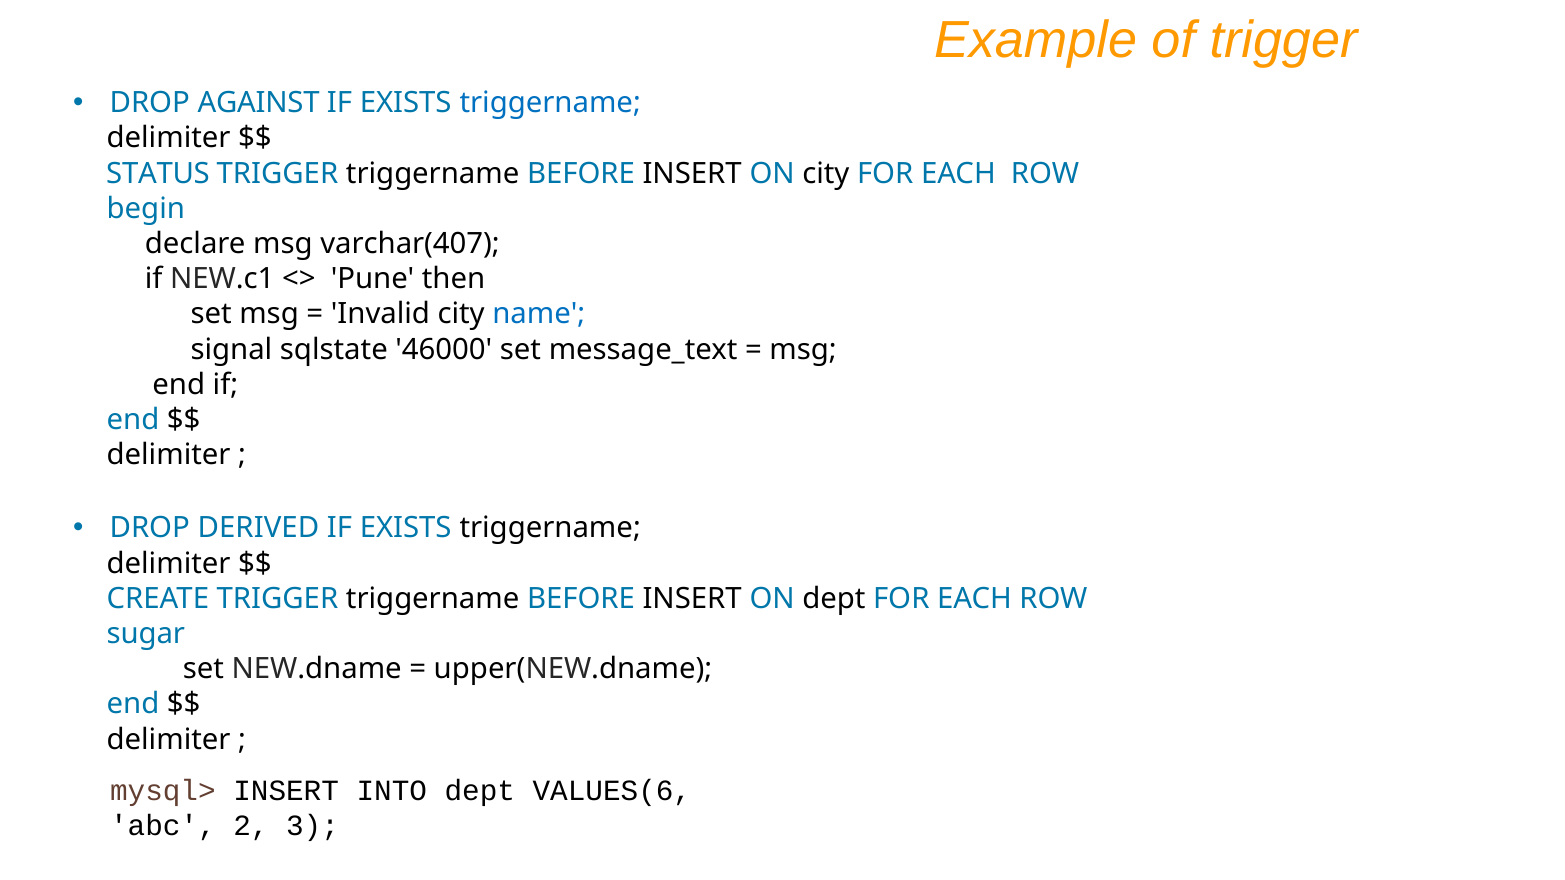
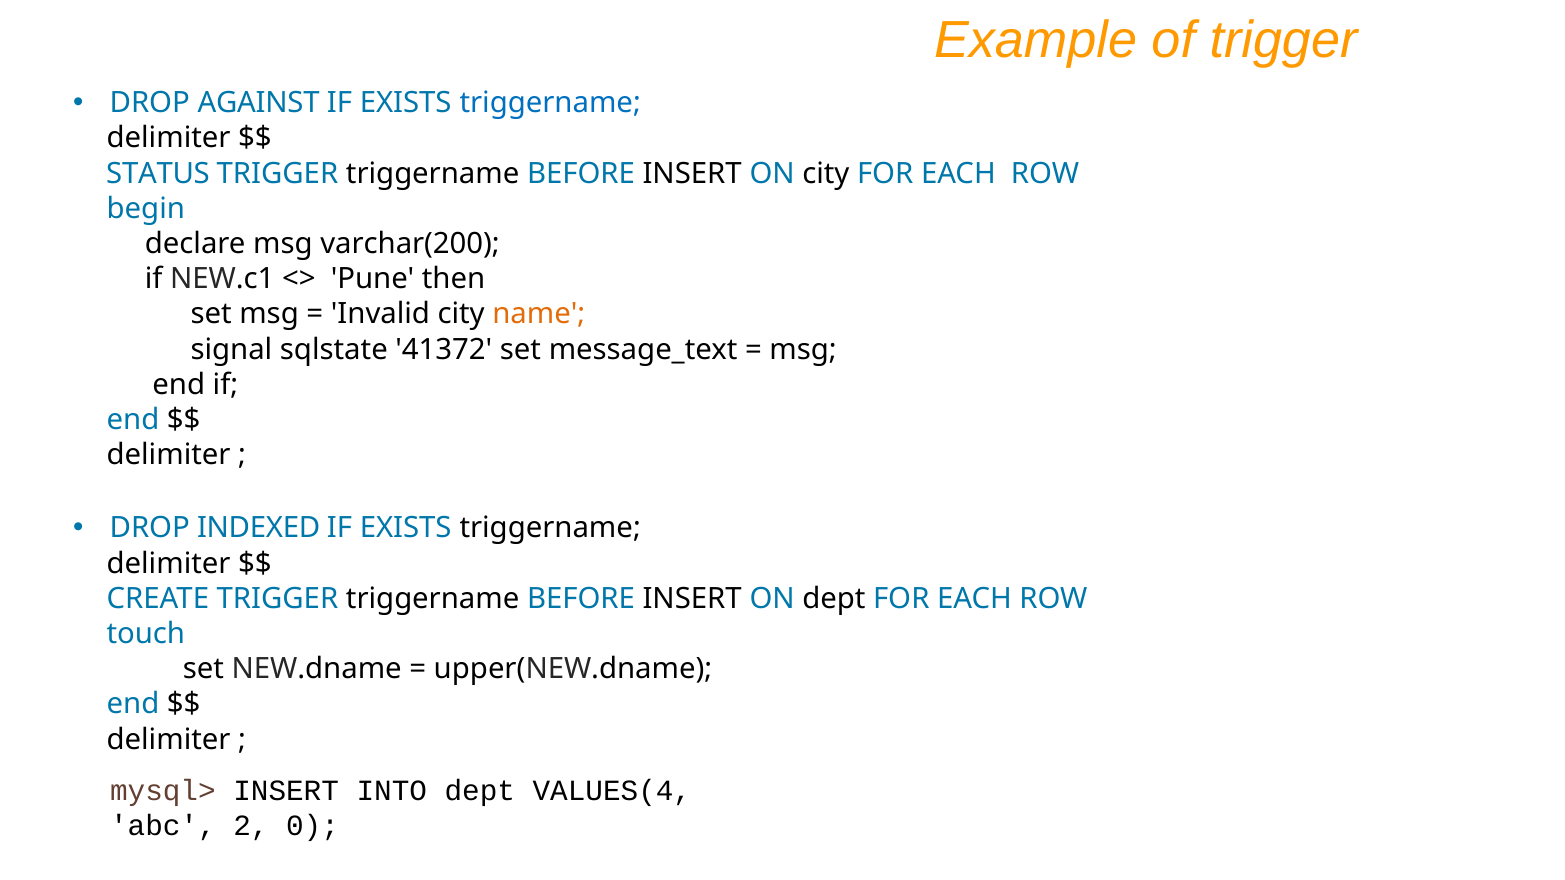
varchar(407: varchar(407 -> varchar(200
name colour: blue -> orange
46000: 46000 -> 41372
DERIVED: DERIVED -> INDEXED
sugar: sugar -> touch
VALUES(6: VALUES(6 -> VALUES(4
3: 3 -> 0
